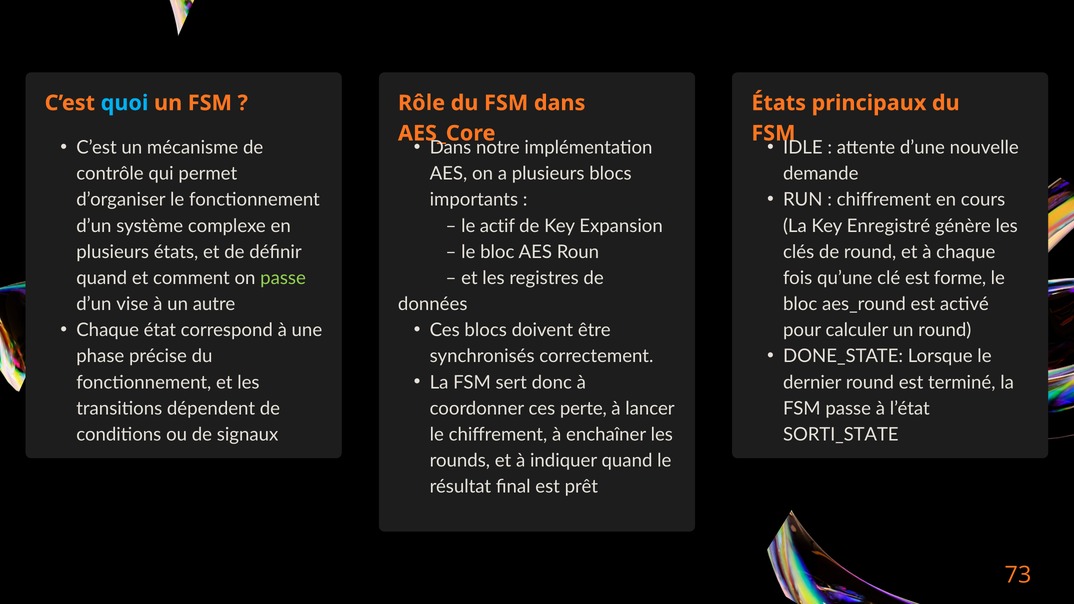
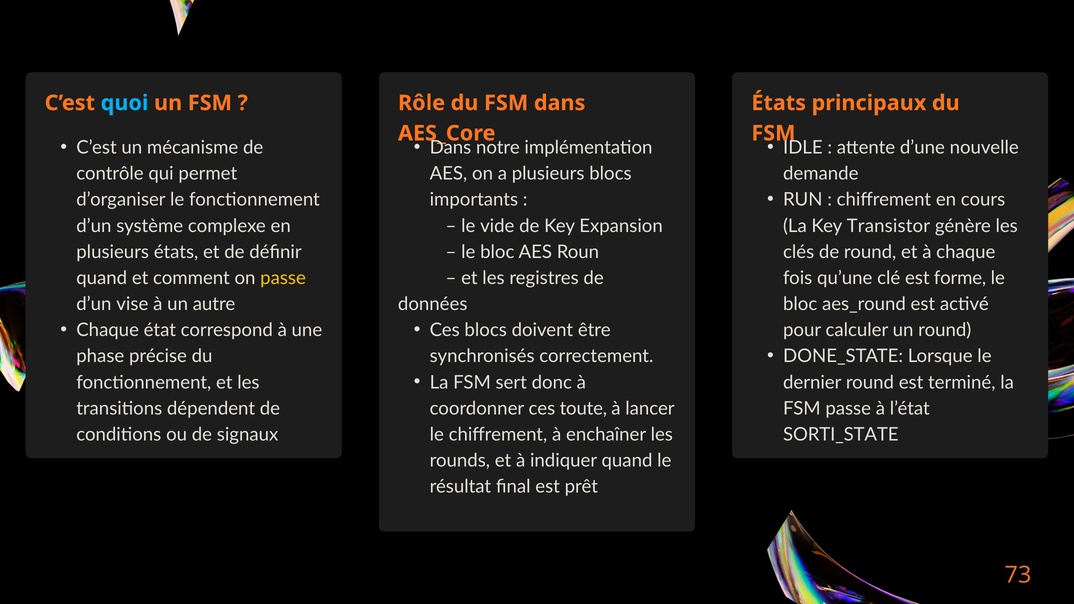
actif: actif -> vide
Enregistré: Enregistré -> Transistor
passe at (283, 278) colour: light green -> yellow
perte: perte -> toute
